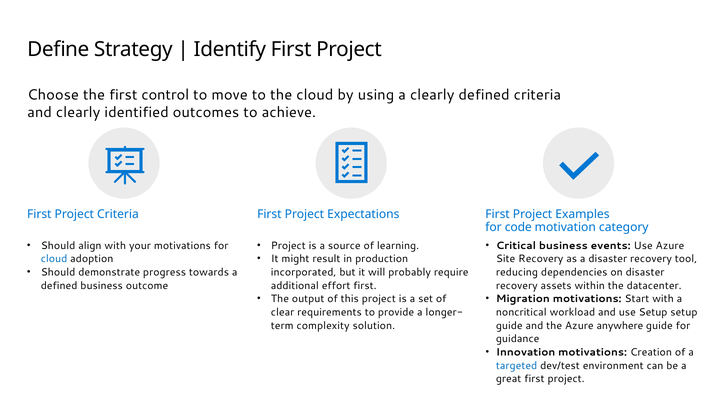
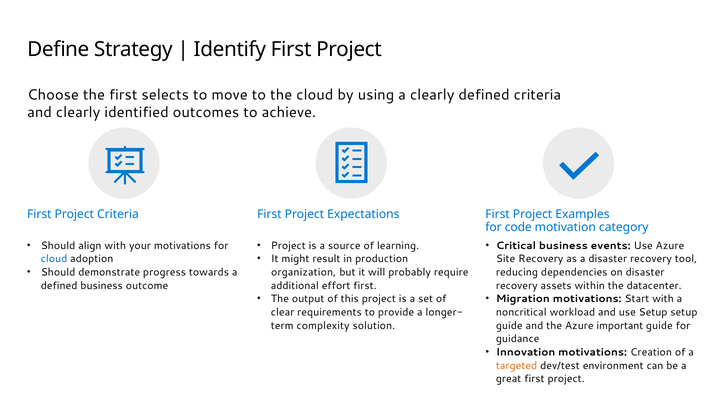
control: control -> selects
incorporated: incorporated -> organization
anywhere: anywhere -> important
targeted colour: blue -> orange
